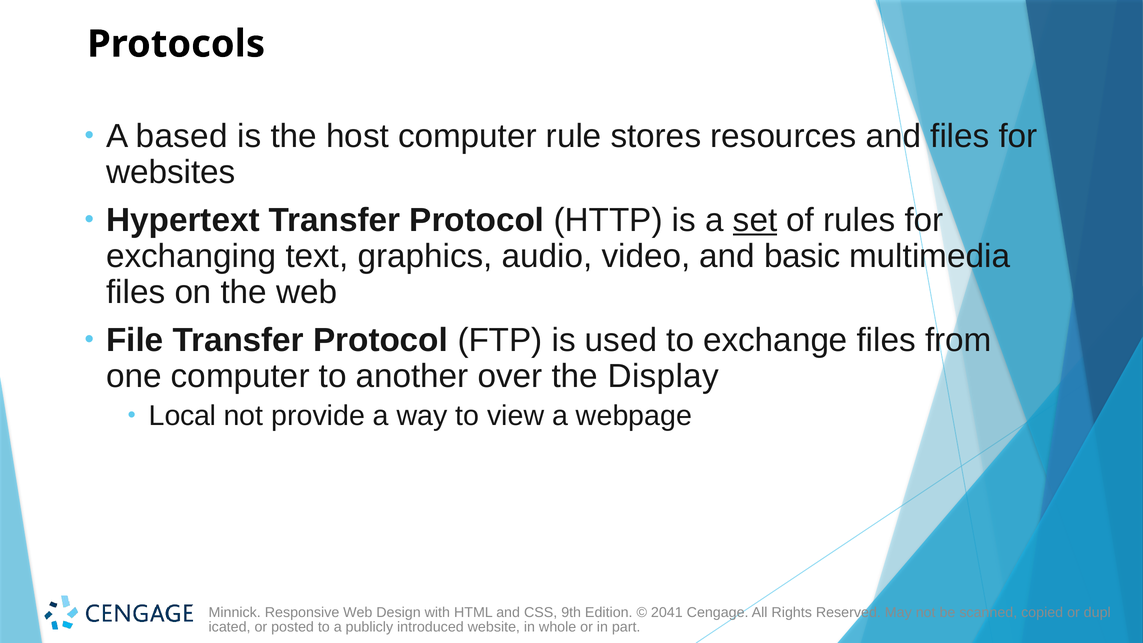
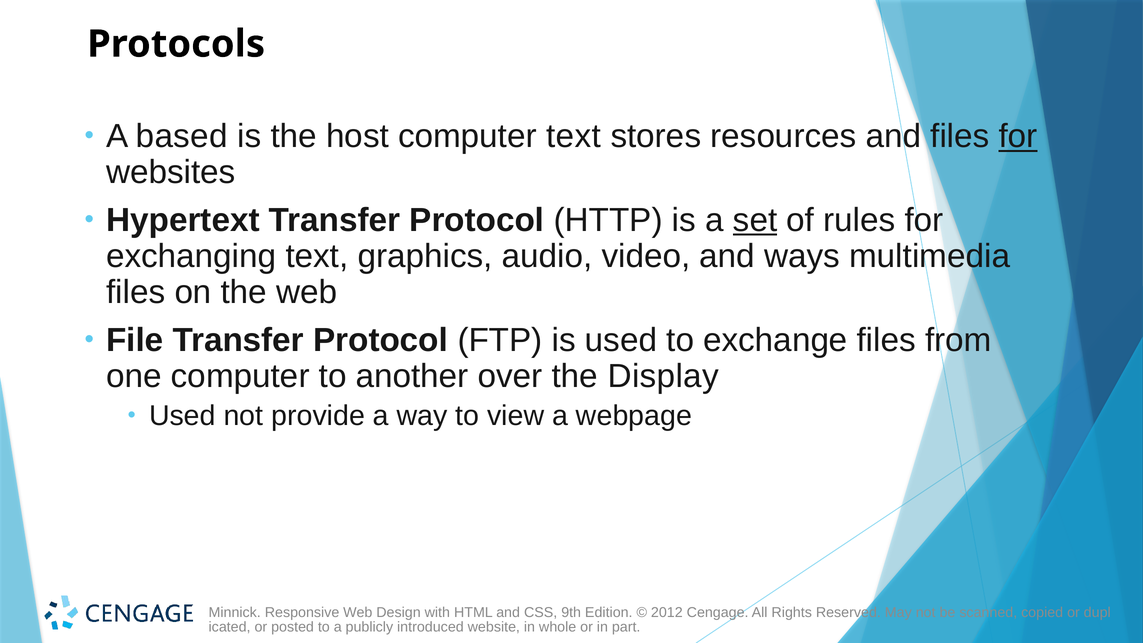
computer rule: rule -> text
for at (1018, 136) underline: none -> present
basic: basic -> ways
Local at (183, 416): Local -> Used
2041: 2041 -> 2012
